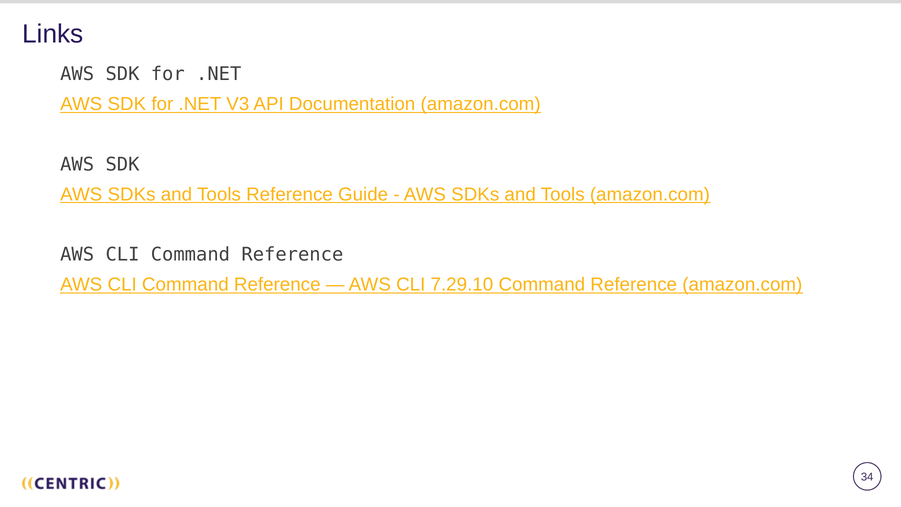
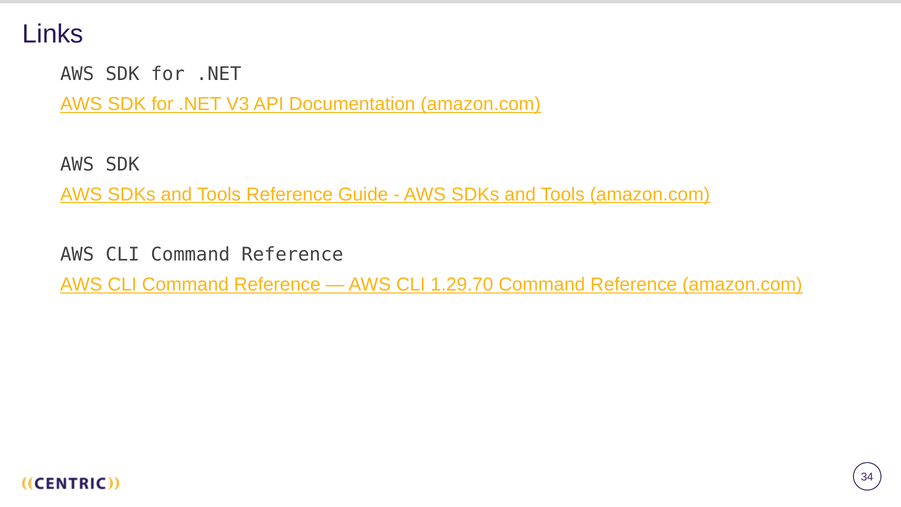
7.29.10: 7.29.10 -> 1.29.70
